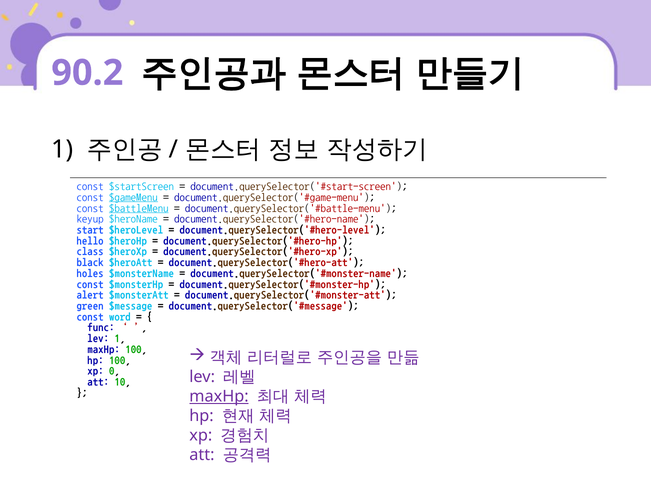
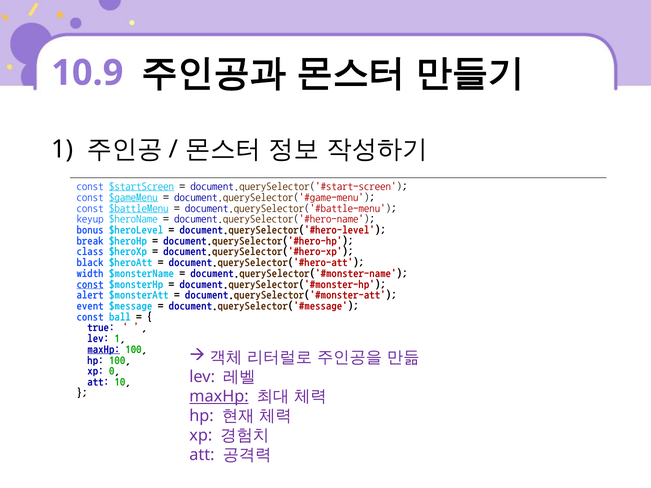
90.2: 90.2 -> 10.9
$startScreen underline: none -> present
start: start -> bonus
hello: hello -> break
holes: holes -> width
const at (90, 284) underline: none -> present
green: green -> event
word: word -> ball
func: func -> true
maxHp at (104, 349) underline: none -> present
